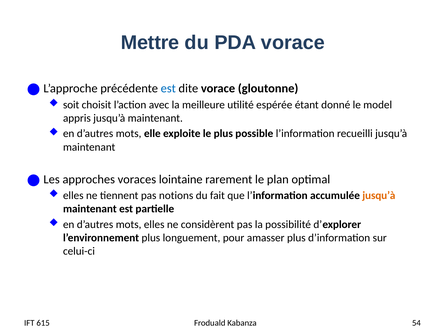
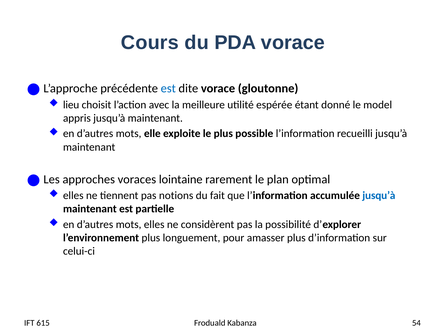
Mettre: Mettre -> Cours
soit: soit -> lieu
jusqu’à at (379, 196) colour: orange -> blue
